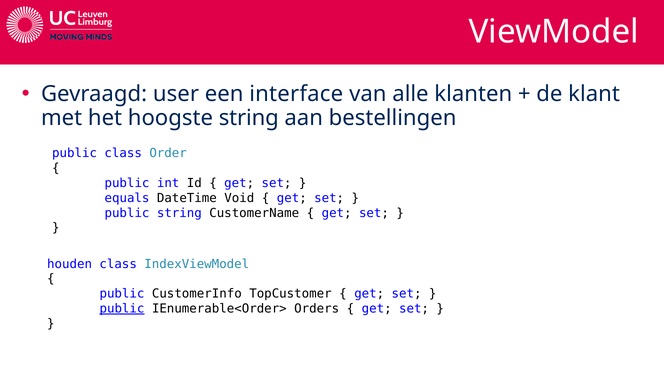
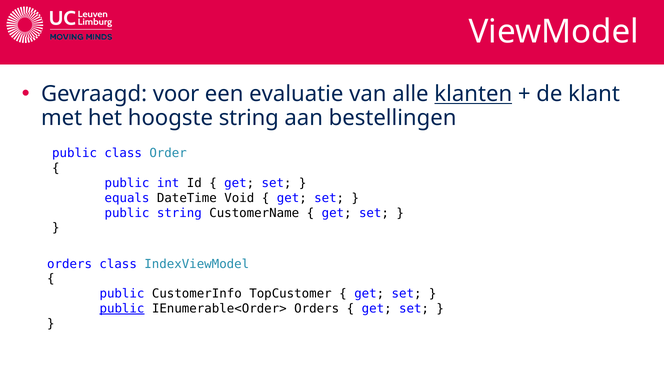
user: user -> voor
interface: interface -> evaluatie
klanten underline: none -> present
houden at (70, 264): houden -> orders
